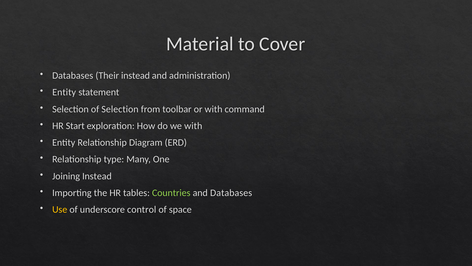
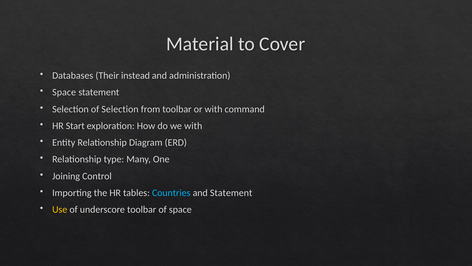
Entity at (64, 92): Entity -> Space
Joining Instead: Instead -> Control
Countries colour: light green -> light blue
and Databases: Databases -> Statement
underscore control: control -> toolbar
